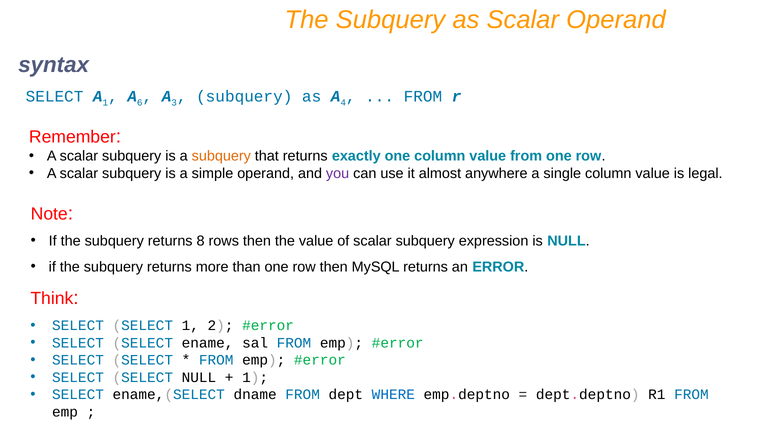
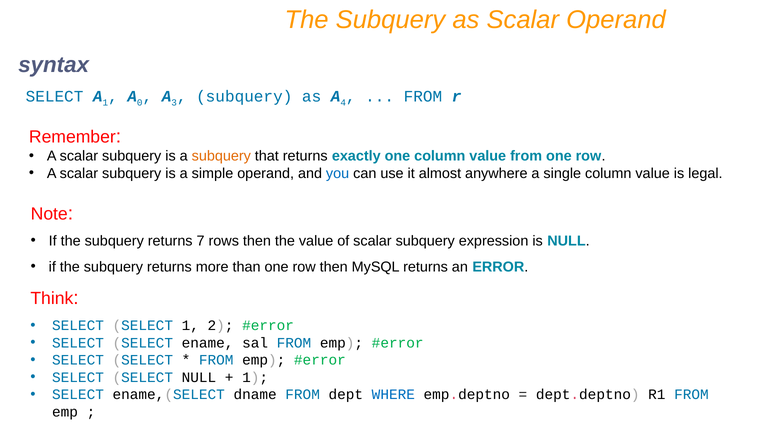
6: 6 -> 0
you colour: purple -> blue
8: 8 -> 7
